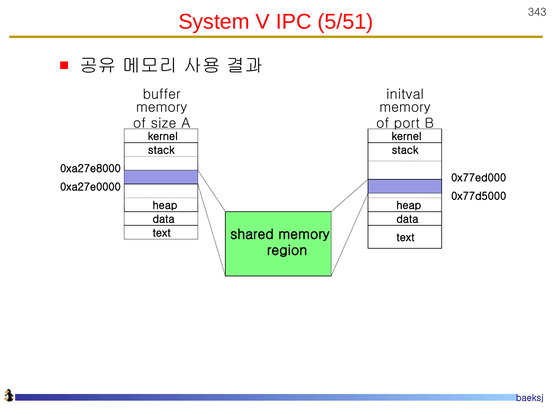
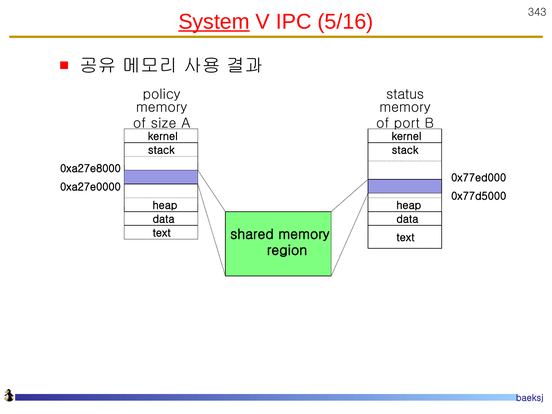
System underline: none -> present
5/51: 5/51 -> 5/16
buffer: buffer -> policy
initval: initval -> status
